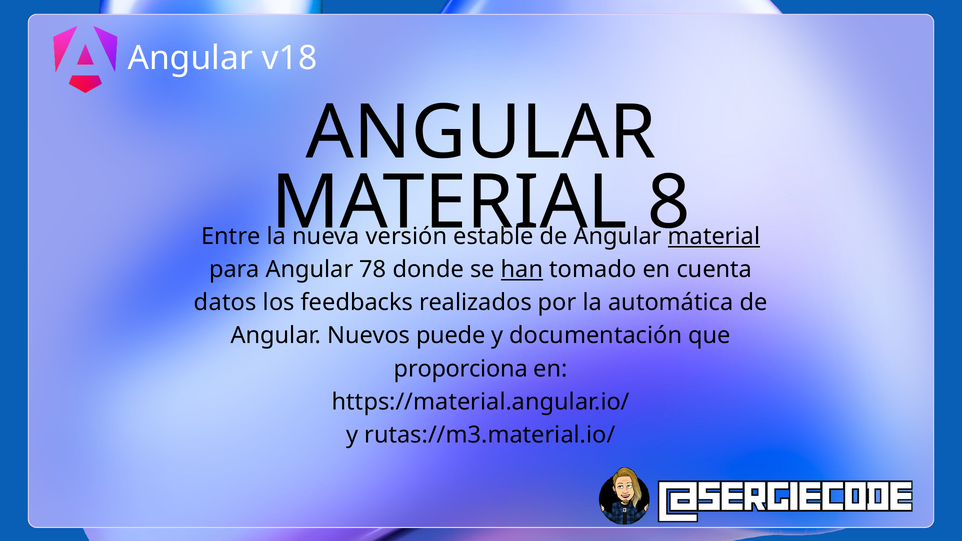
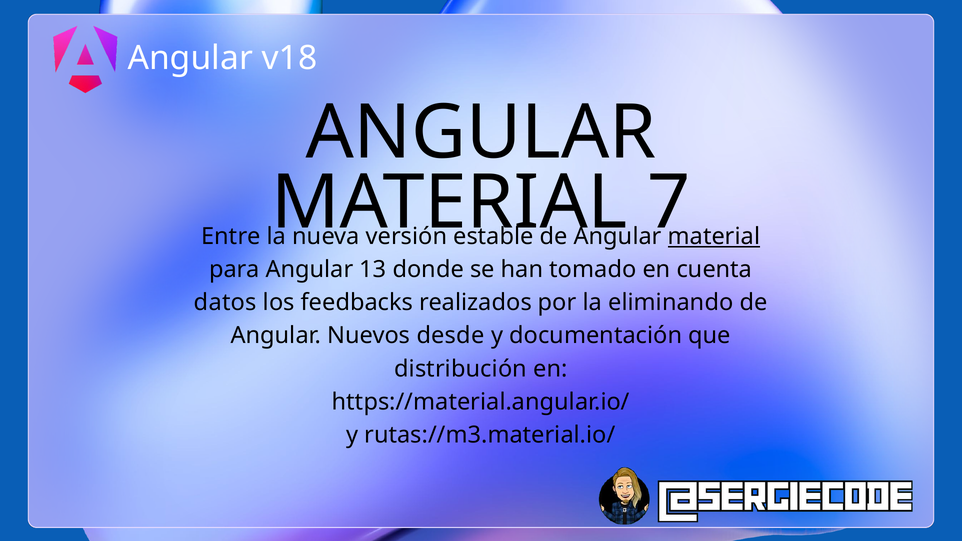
8: 8 -> 7
78: 78 -> 13
han underline: present -> none
automática: automática -> eliminando
puede: puede -> desde
proporciona: proporciona -> distribución
